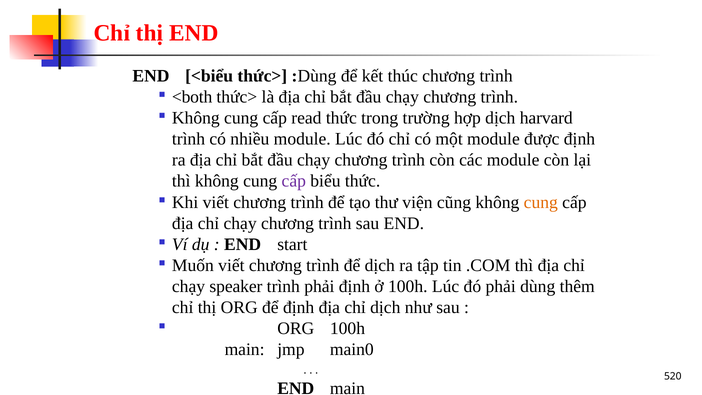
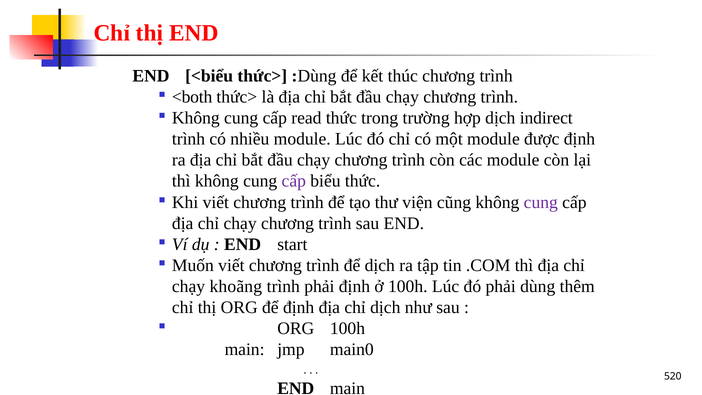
harvard: harvard -> indirect
cung at (541, 202) colour: orange -> purple
speaker: speaker -> khoãng
